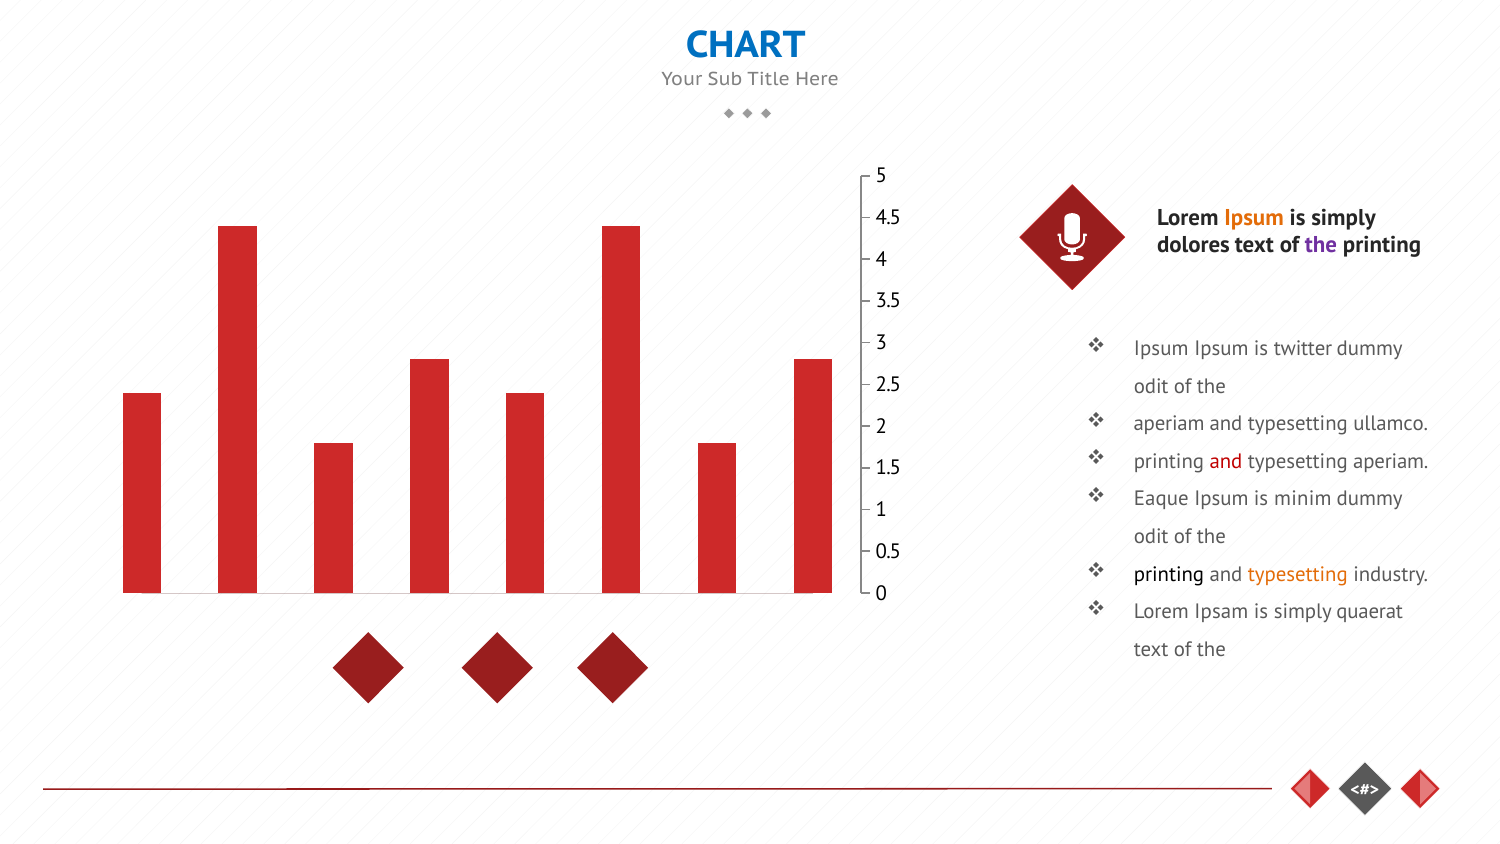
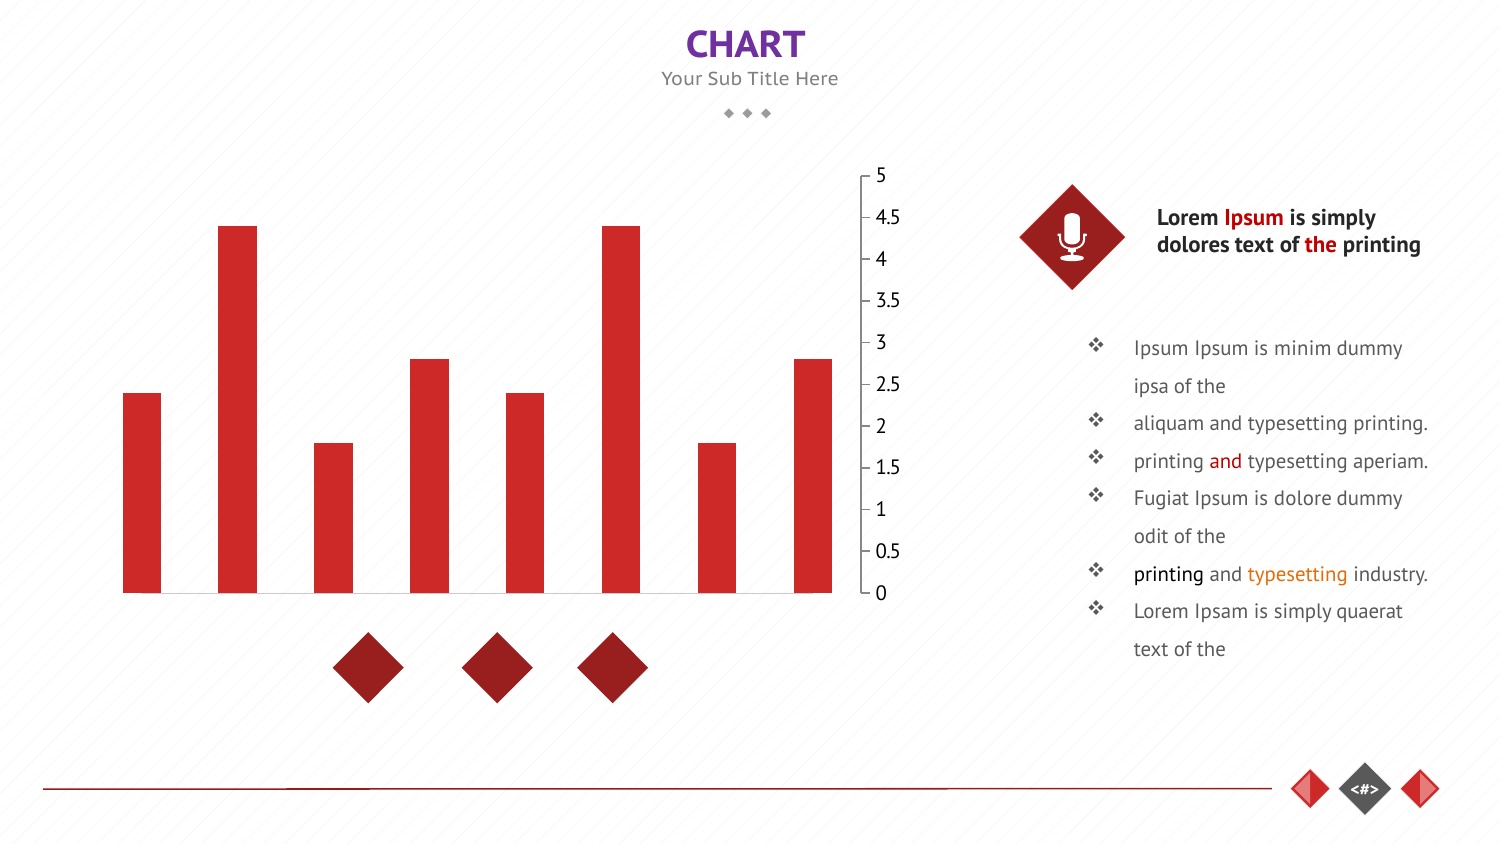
CHART colour: blue -> purple
Ipsum at (1254, 218) colour: orange -> red
the at (1321, 245) colour: purple -> red
twitter: twitter -> minim
odit at (1151, 386): odit -> ipsa
aperiam at (1169, 424): aperiam -> aliquam
typesetting ullamco: ullamco -> printing
Eaque: Eaque -> Fugiat
minim: minim -> dolore
